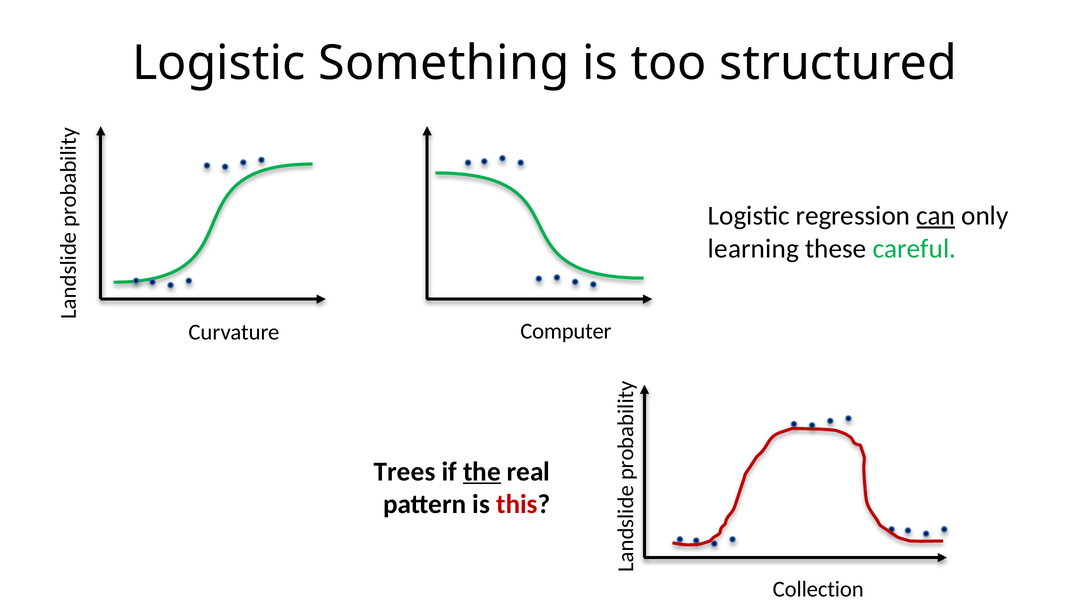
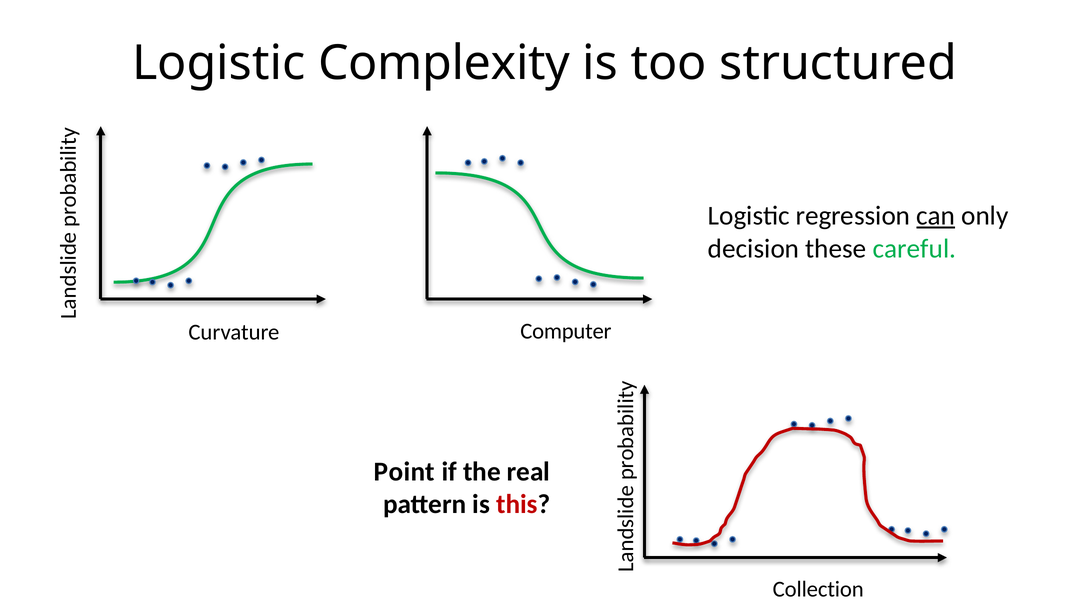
Something: Something -> Complexity
learning: learning -> decision
Trees: Trees -> Point
the underline: present -> none
